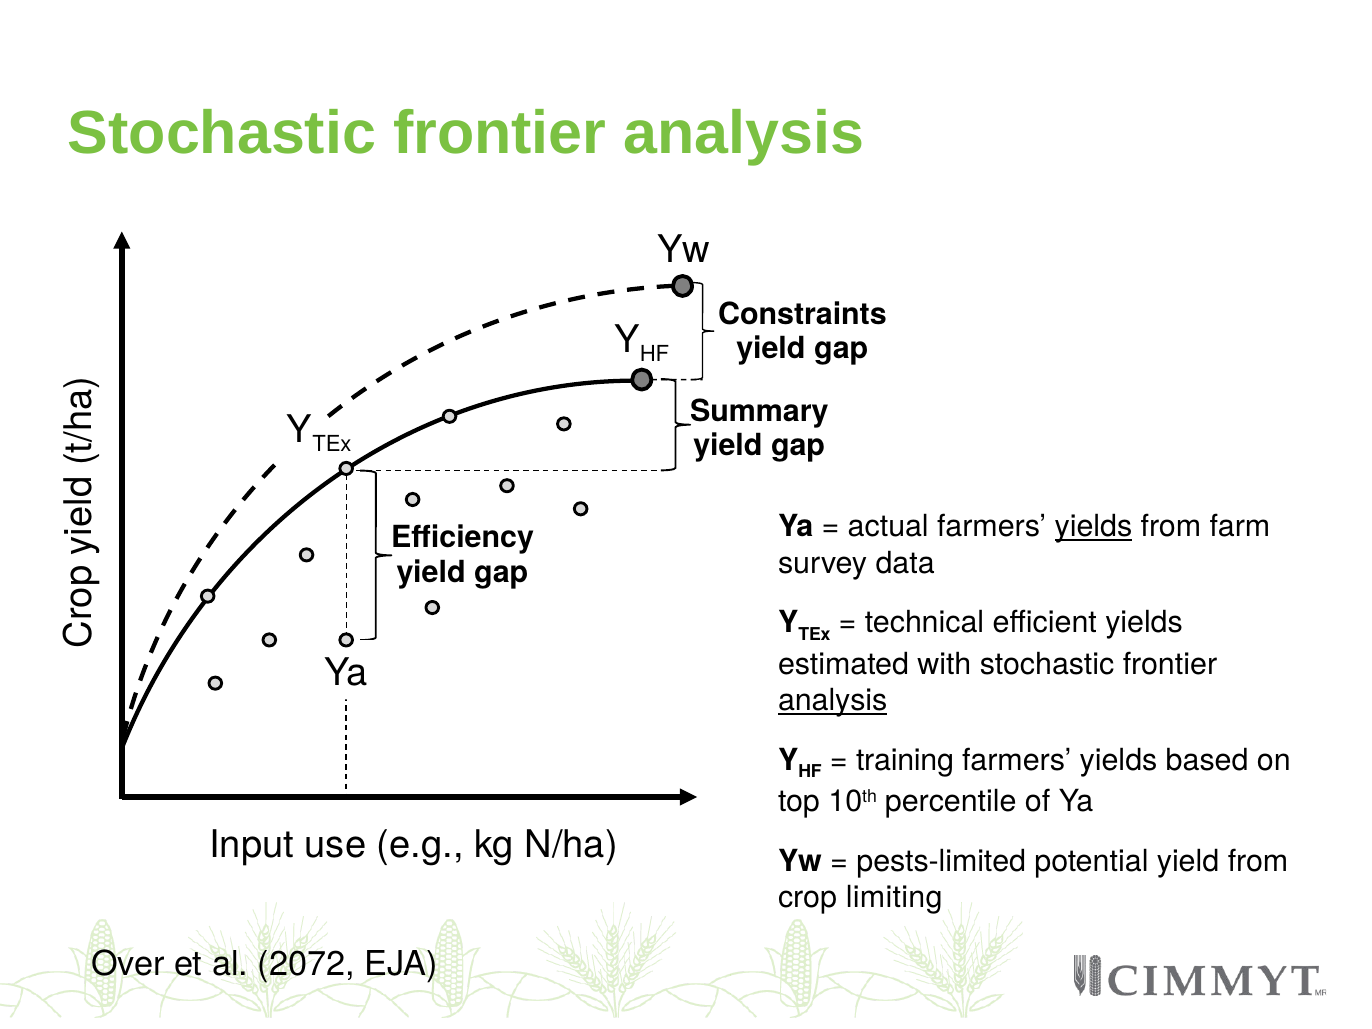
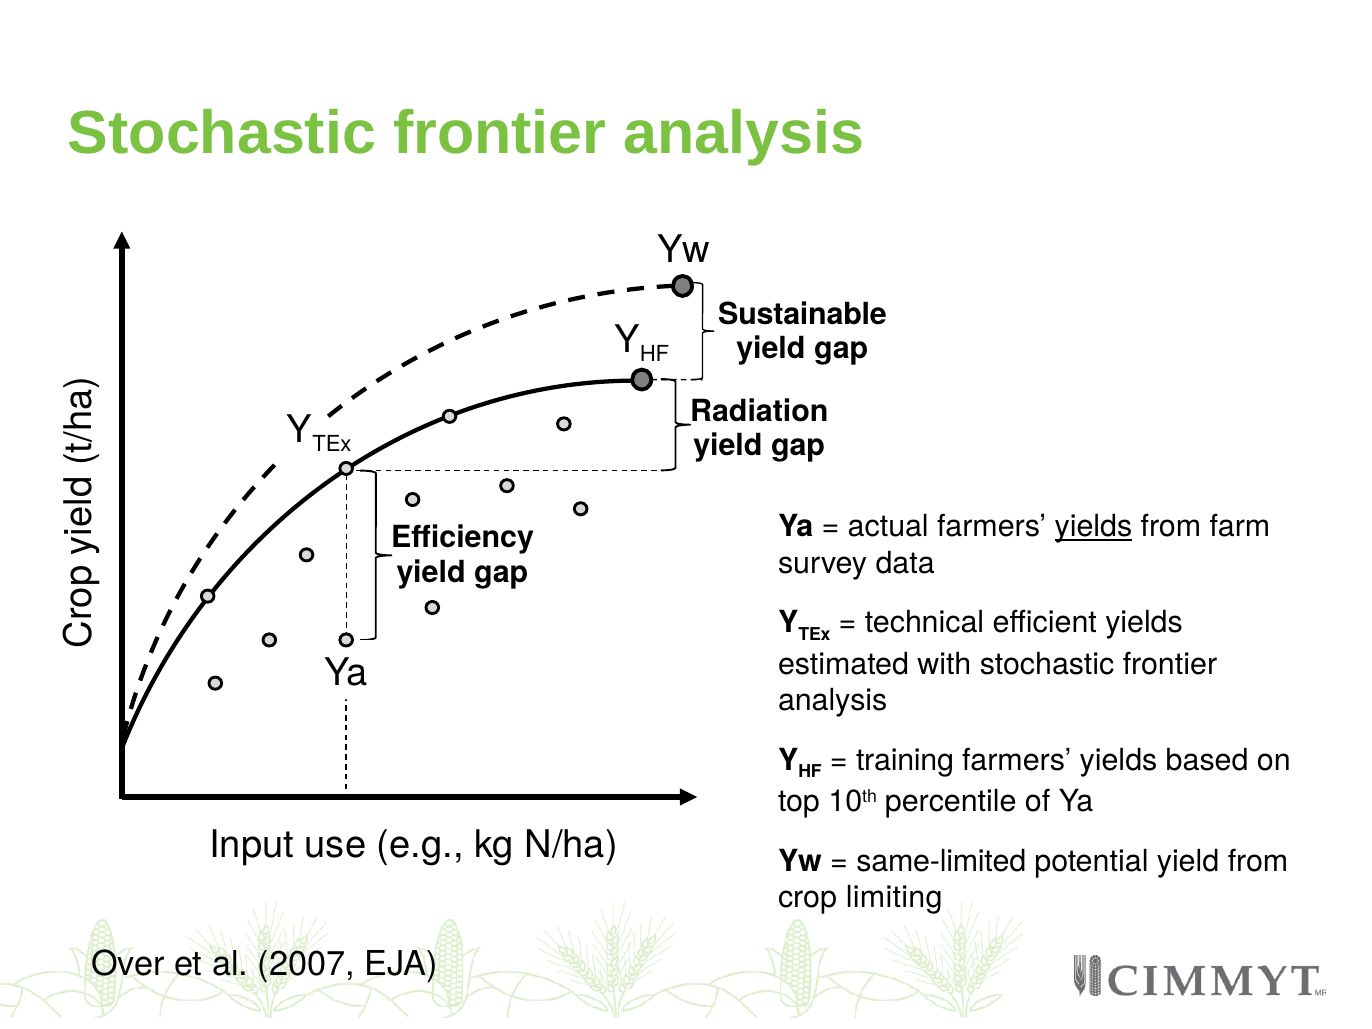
Constraints: Constraints -> Sustainable
Summary: Summary -> Radiation
analysis at (833, 701) underline: present -> none
pests-limited: pests-limited -> same-limited
2072: 2072 -> 2007
